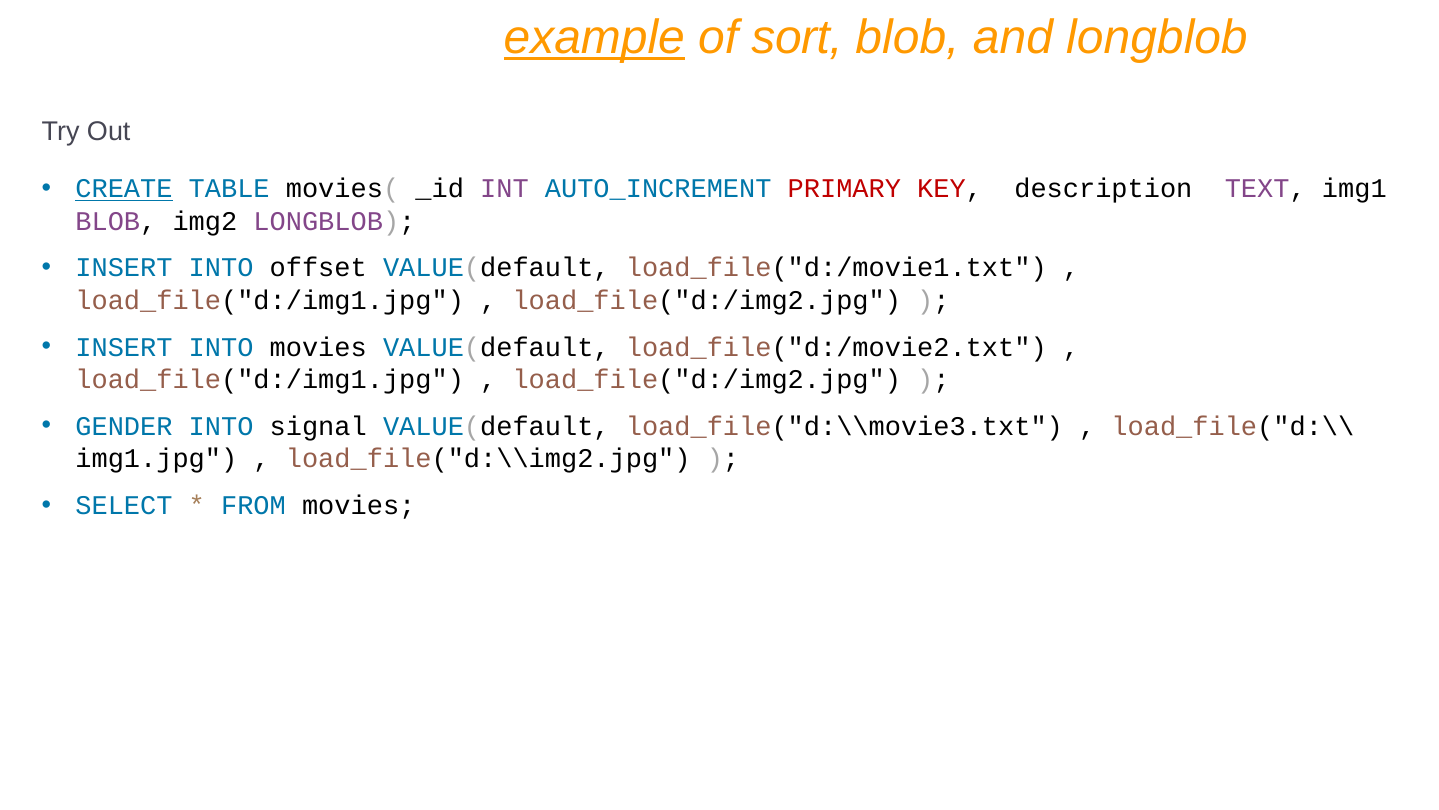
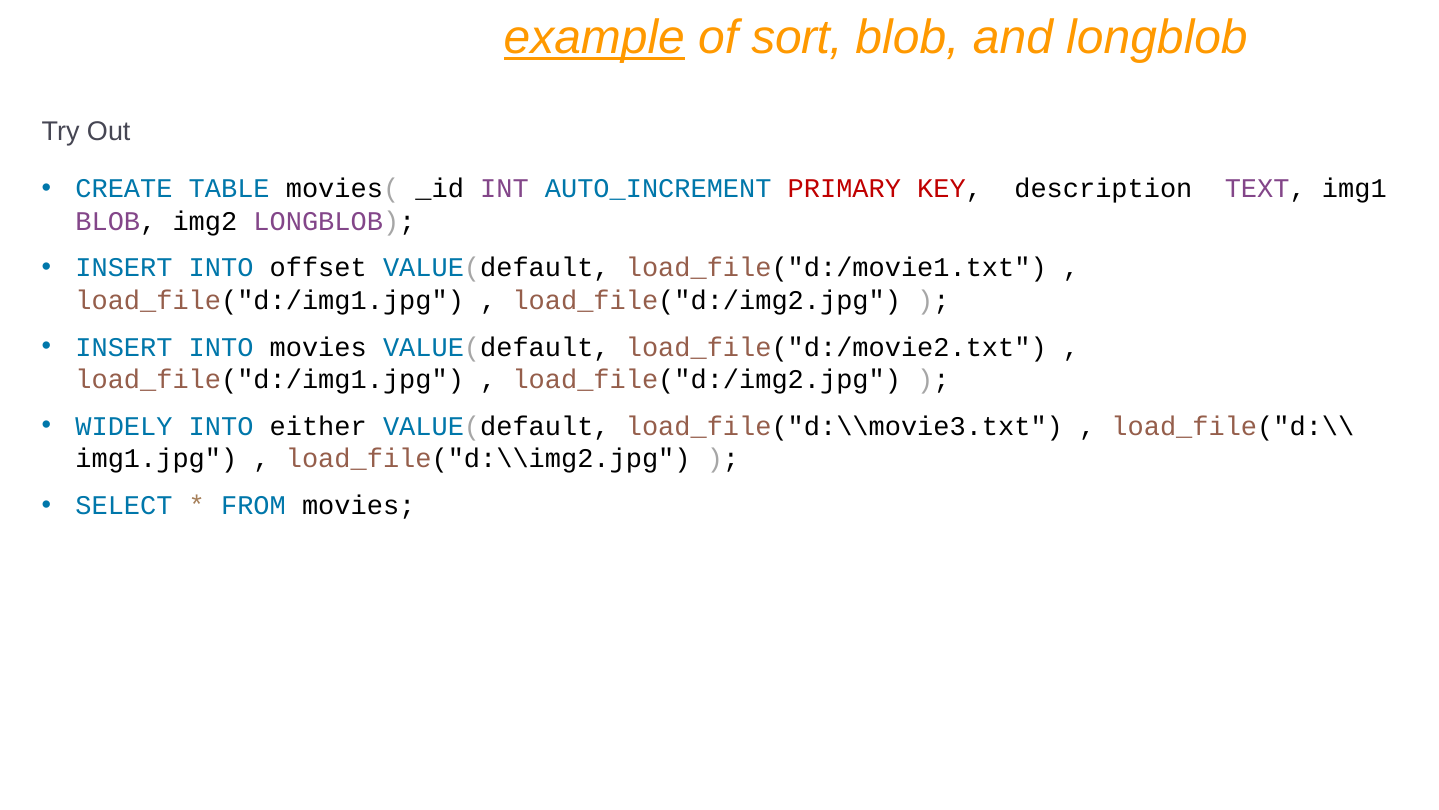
CREATE underline: present -> none
GENDER: GENDER -> WIDELY
signal: signal -> either
